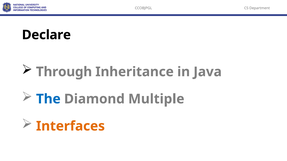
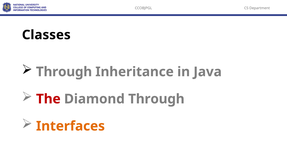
Declare: Declare -> Classes
The colour: blue -> red
Diamond Multiple: Multiple -> Through
